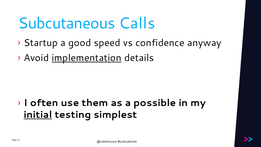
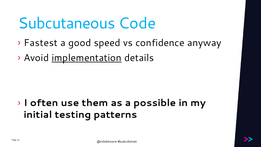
Calls: Calls -> Code
Startup: Startup -> Fastest
initial underline: present -> none
simplest: simplest -> patterns
